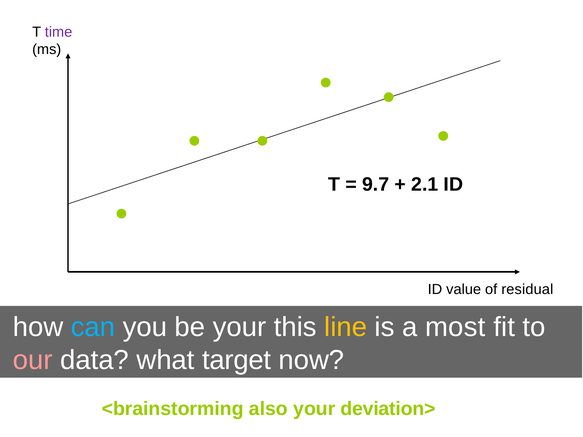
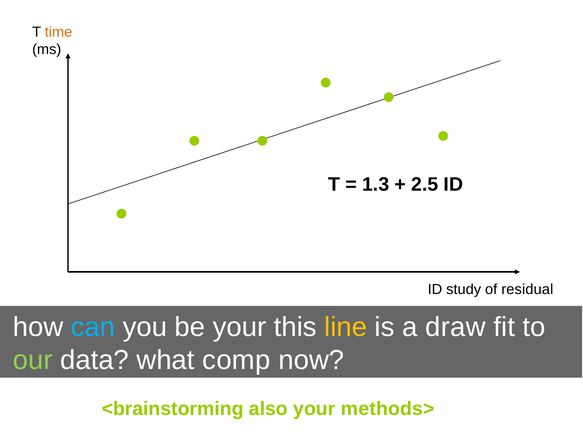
time colour: purple -> orange
9.7: 9.7 -> 1.3
2.1: 2.1 -> 2.5
value: value -> study
most: most -> draw
our colour: pink -> light green
target: target -> comp
deviation>: deviation> -> methods>
